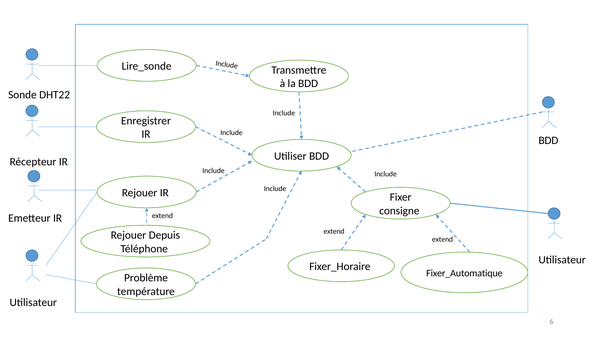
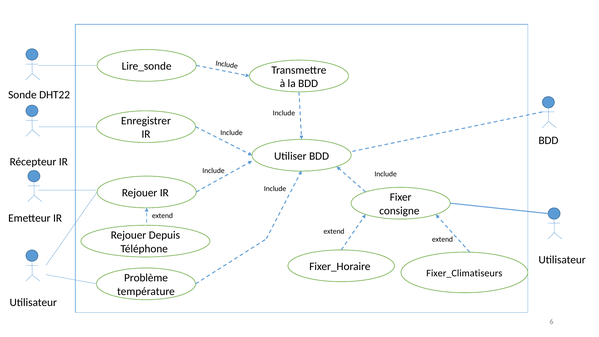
Fixer_Automatique: Fixer_Automatique -> Fixer_Climatiseurs
